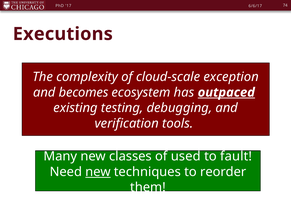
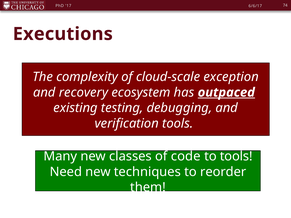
becomes: becomes -> recovery
used: used -> code
to fault: fault -> tools
new at (98, 172) underline: present -> none
